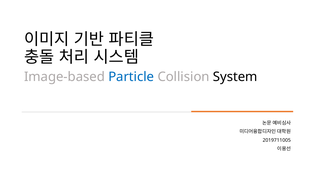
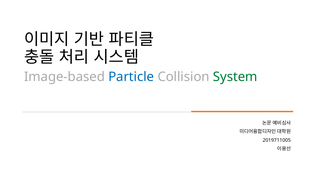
System colour: black -> green
